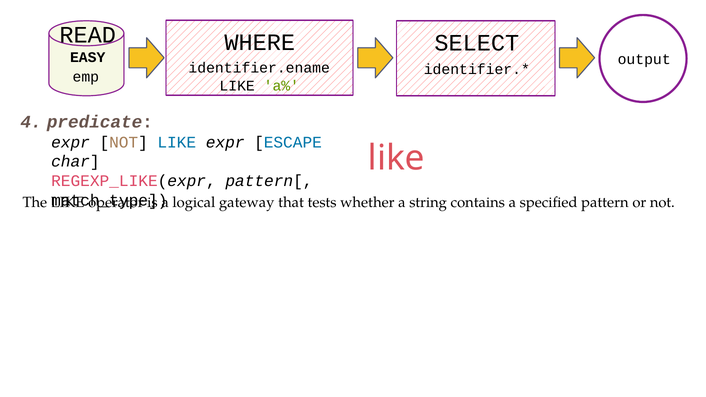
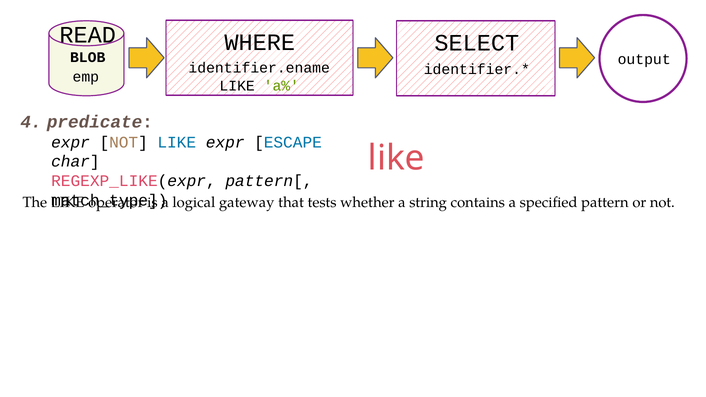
EASY: EASY -> BLOB
